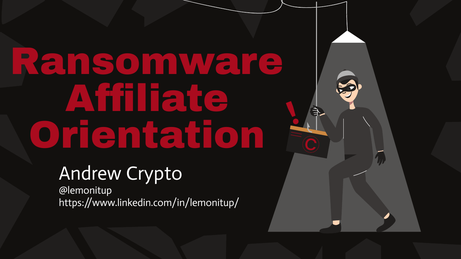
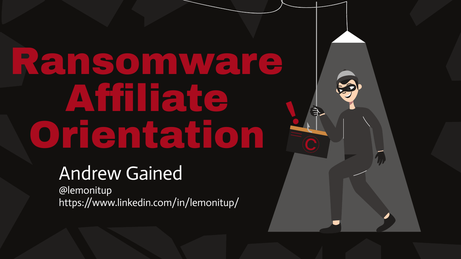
Crypto: Crypto -> Gained
